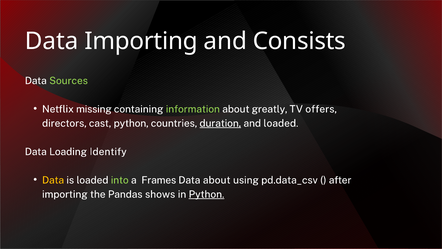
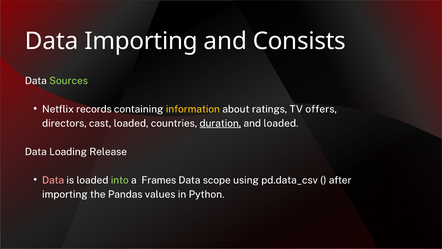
missing: missing -> records
information colour: light green -> yellow
greatly: greatly -> ratings
cast python: python -> loaded
Identify: Identify -> Release
Data at (53, 180) colour: yellow -> pink
Data about: about -> scope
shows: shows -> values
Python at (206, 194) underline: present -> none
